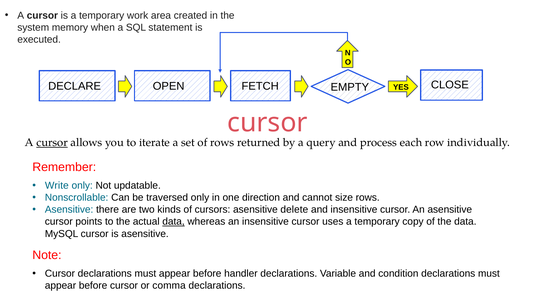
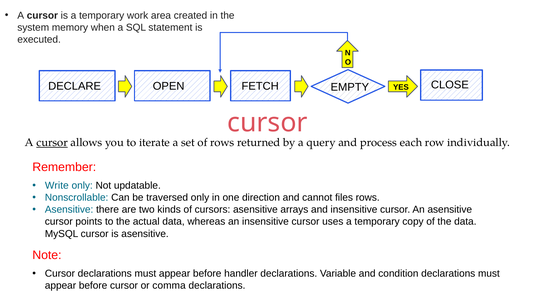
size: size -> files
delete: delete -> arrays
data at (174, 222) underline: present -> none
